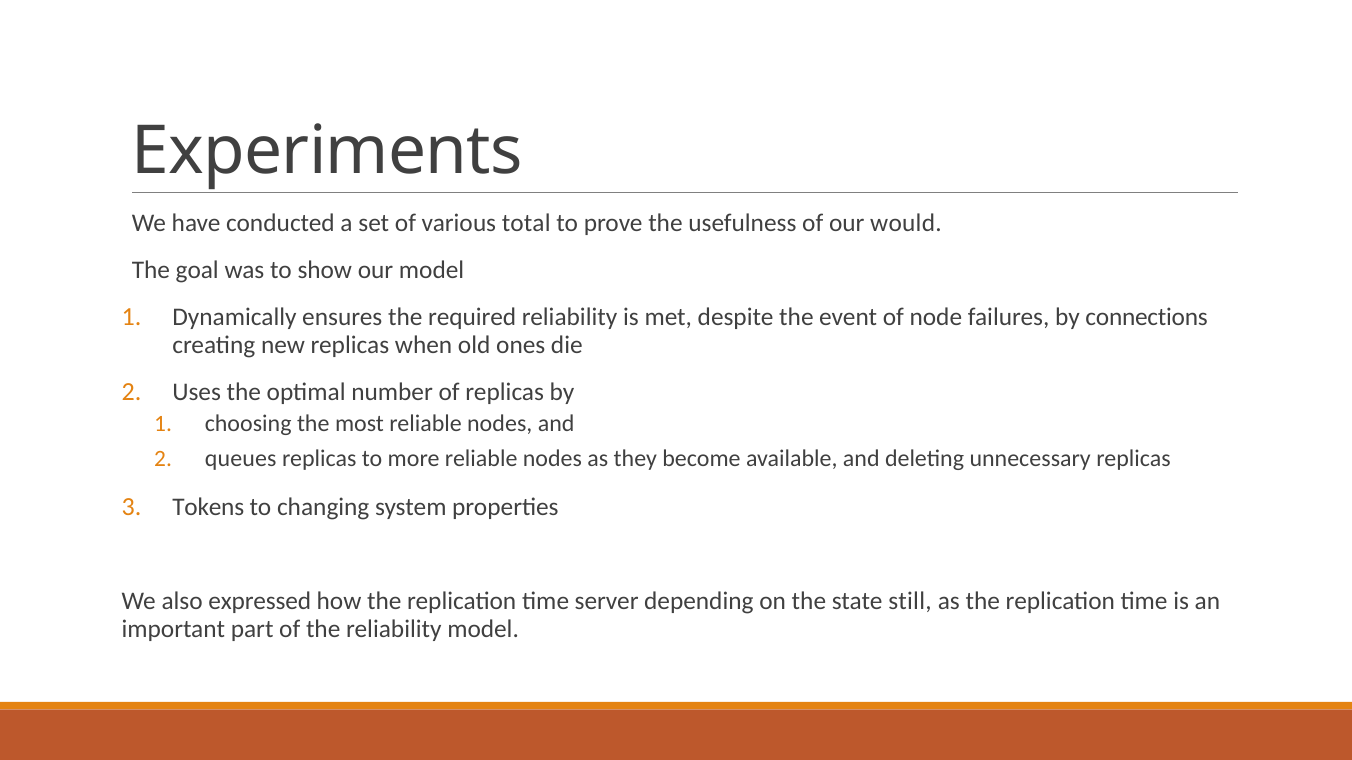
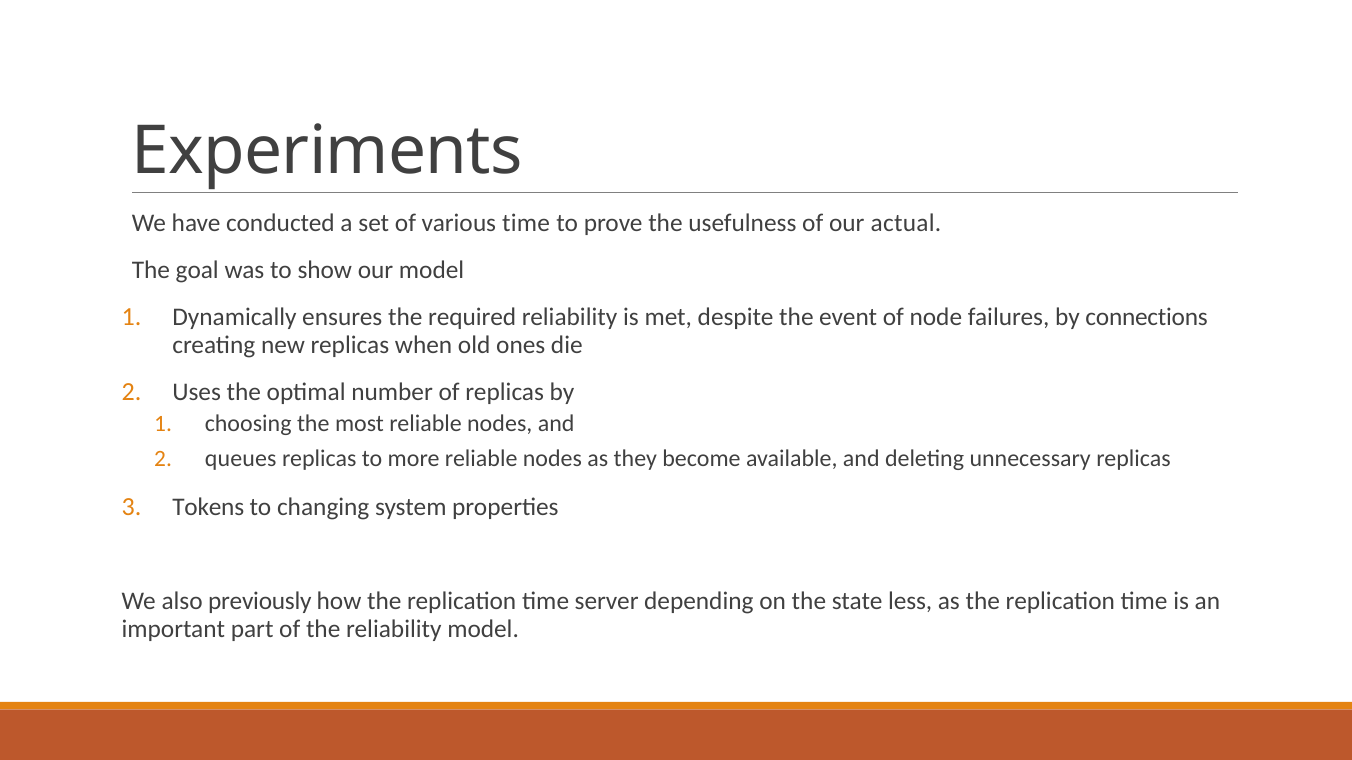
various total: total -> time
would: would -> actual
expressed: expressed -> previously
still: still -> less
